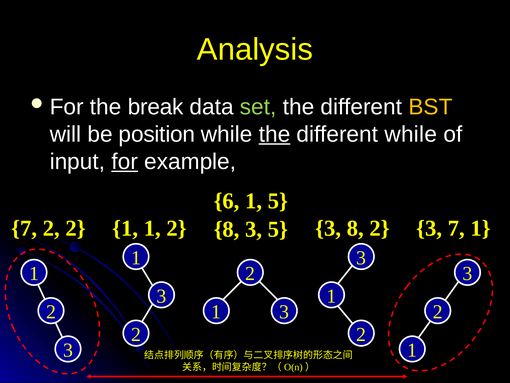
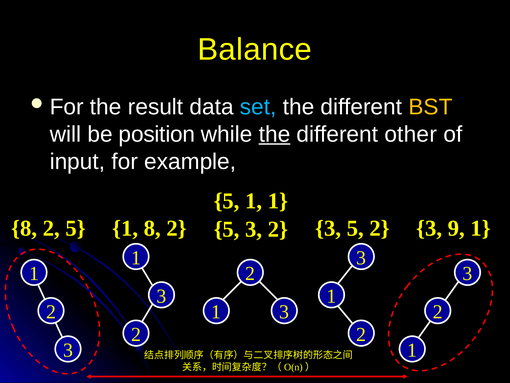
Analysis: Analysis -> Balance
break: break -> result
set colour: light green -> light blue
different while: while -> other
for underline: present -> none
6 at (227, 201): 6 -> 5
1 5: 5 -> 1
7 at (24, 228): 7 -> 8
2 at (76, 228): 2 -> 5
1 1: 1 -> 8
3 8: 8 -> 5
7 at (456, 228): 7 -> 9
8 at (227, 229): 8 -> 5
5 at (278, 229): 5 -> 2
